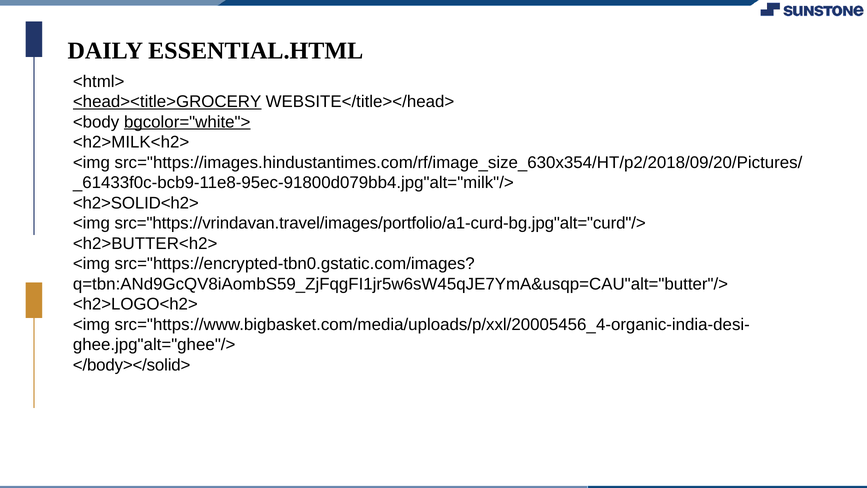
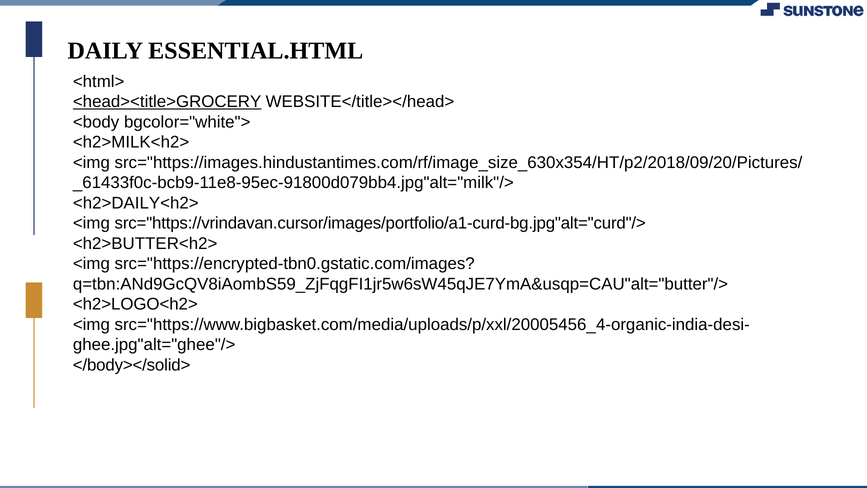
bgcolor="white"> underline: present -> none
<h2>SOLID<h2>: <h2>SOLID<h2> -> <h2>DAILY<h2>
src="https://vrindavan.travel/images/portfolio/a1-curd-bg.jpg"alt="curd"/>: src="https://vrindavan.travel/images/portfolio/a1-curd-bg.jpg"alt="curd"/> -> src="https://vrindavan.cursor/images/portfolio/a1-curd-bg.jpg"alt="curd"/>
